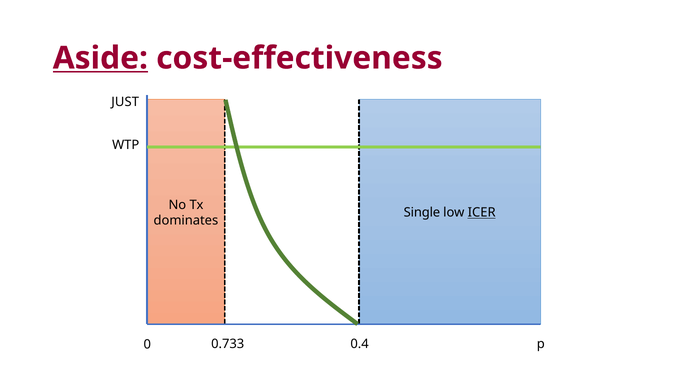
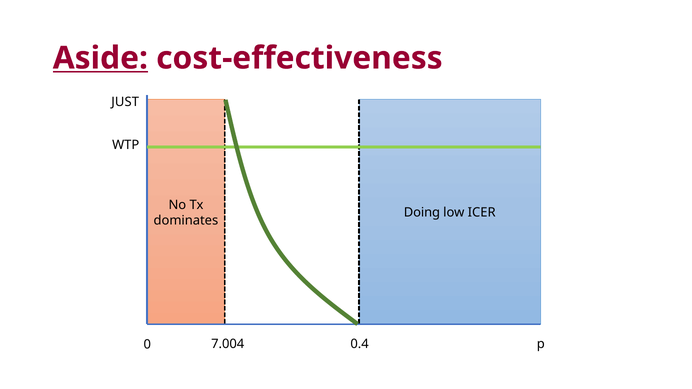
Single: Single -> Doing
ICER underline: present -> none
0.733: 0.733 -> 7.004
